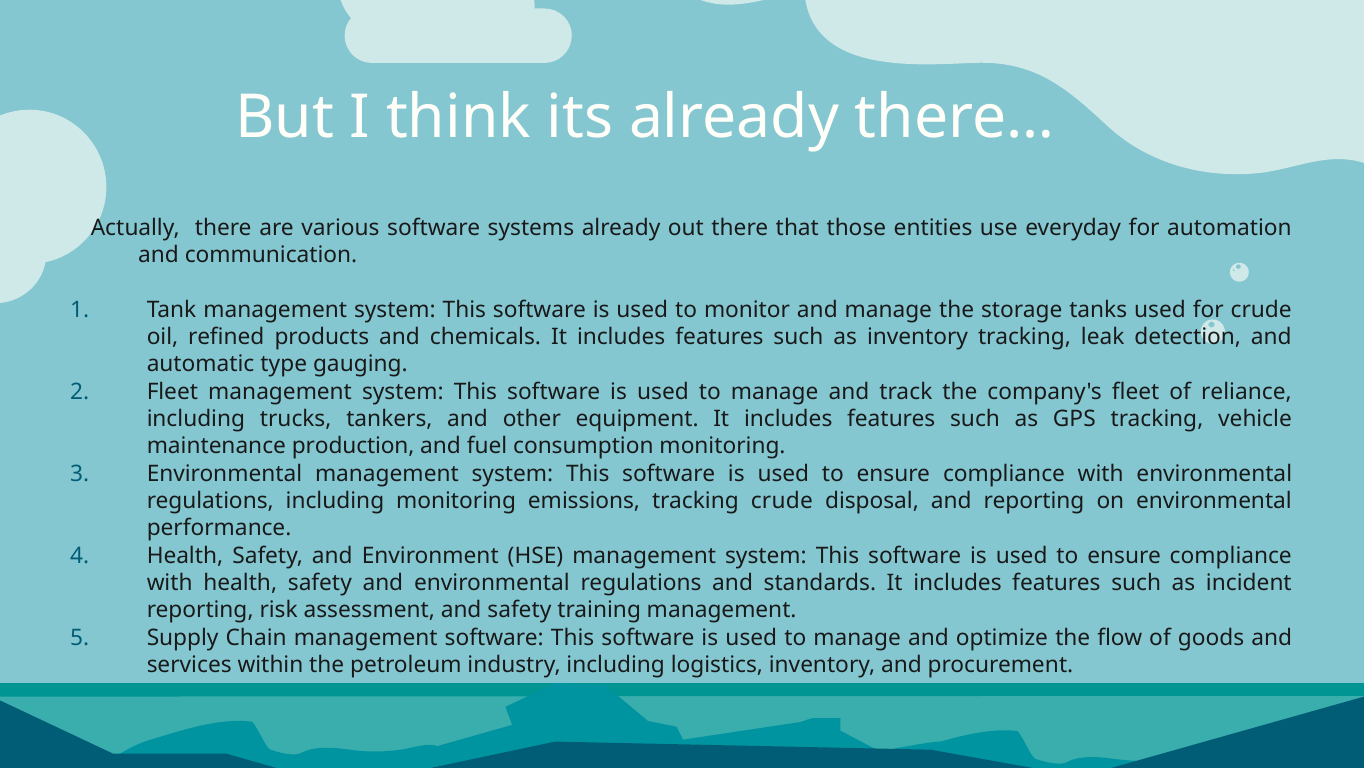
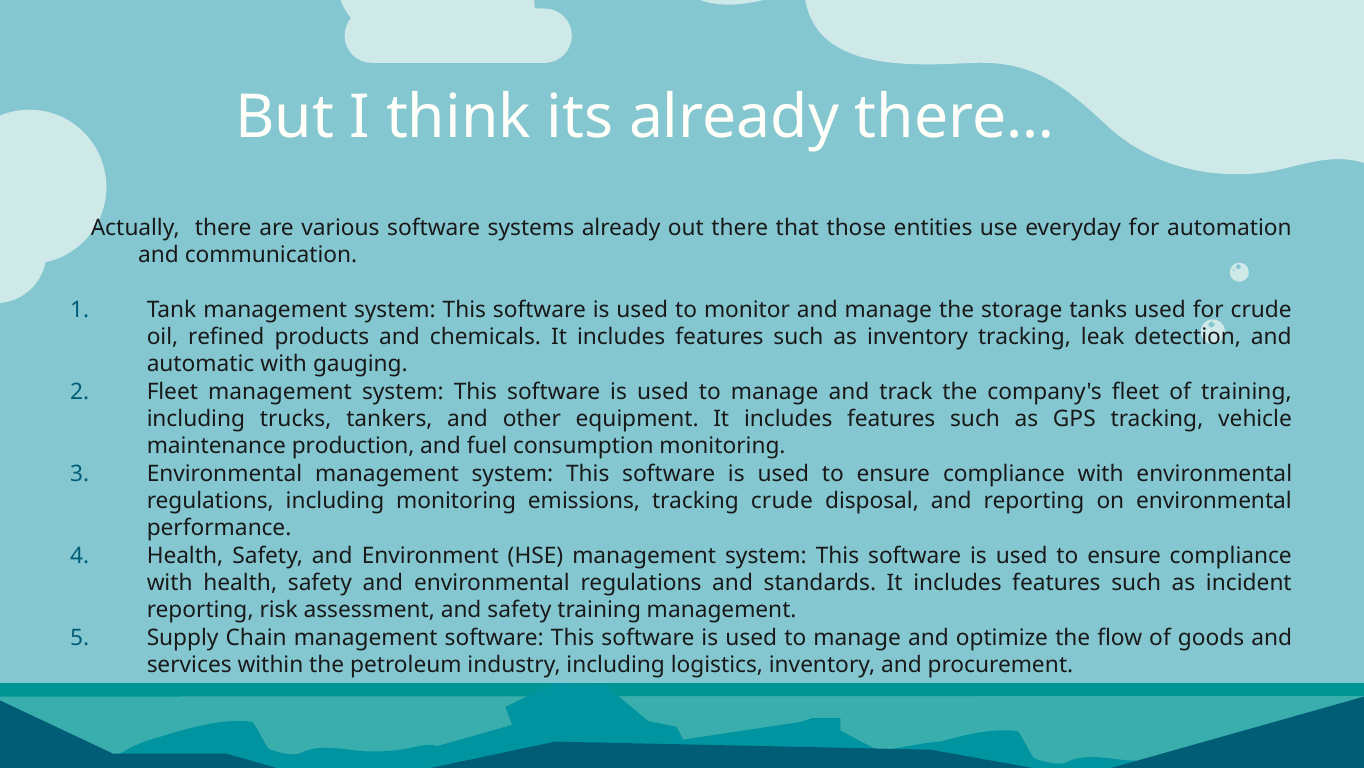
automatic type: type -> with
of reliance: reliance -> training
